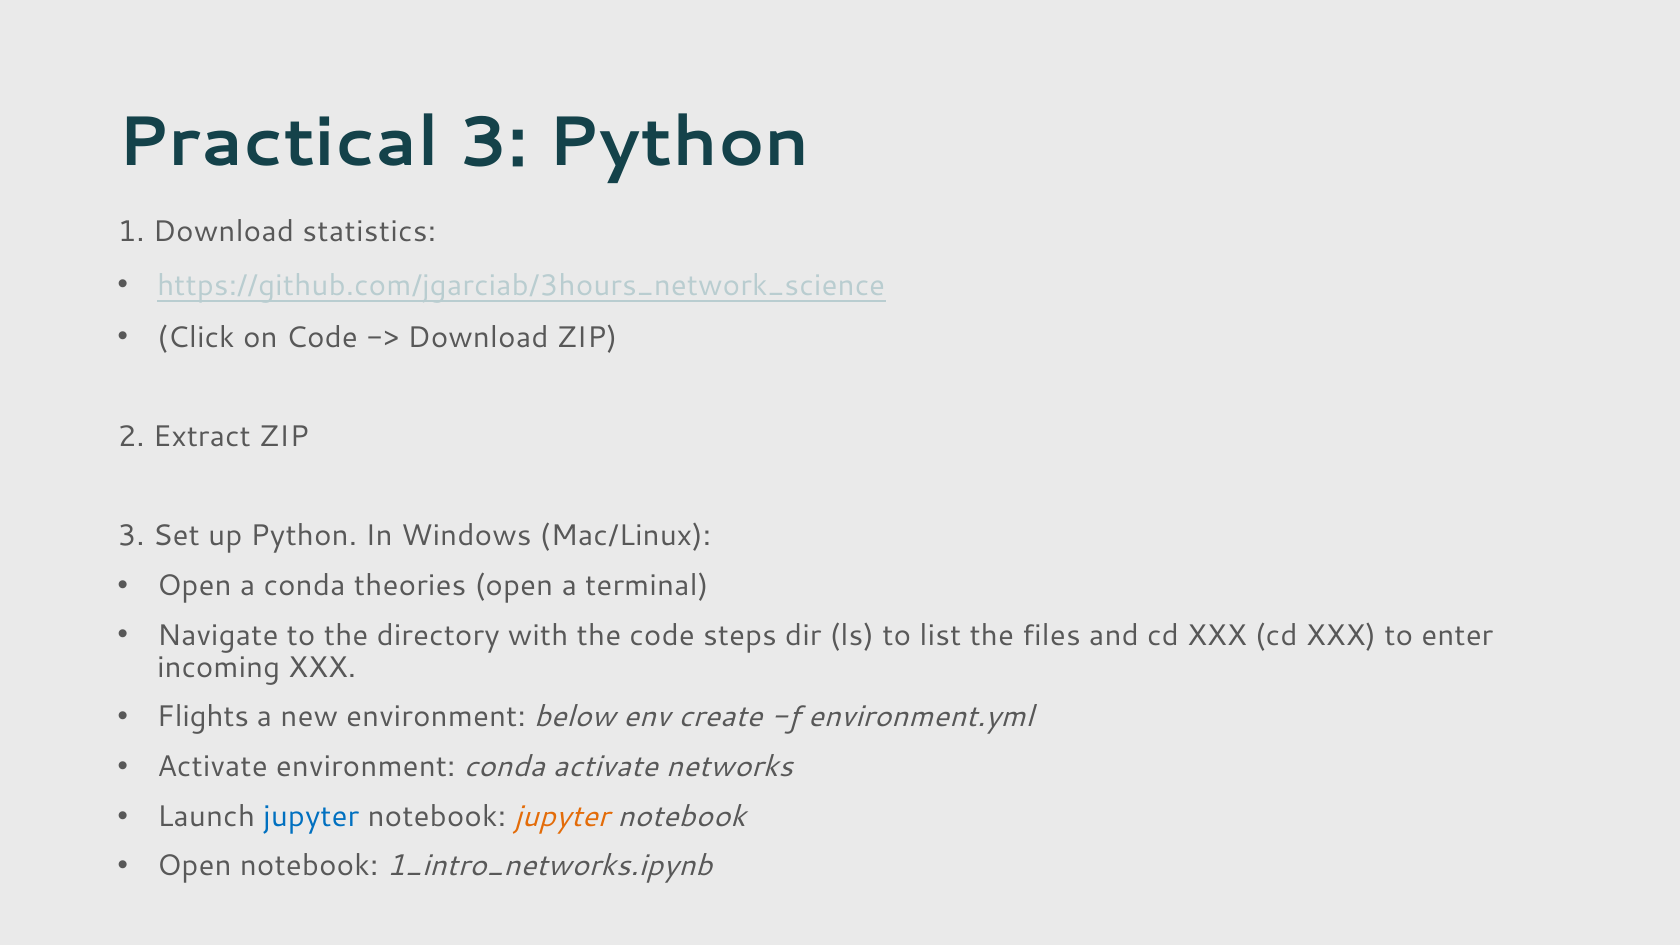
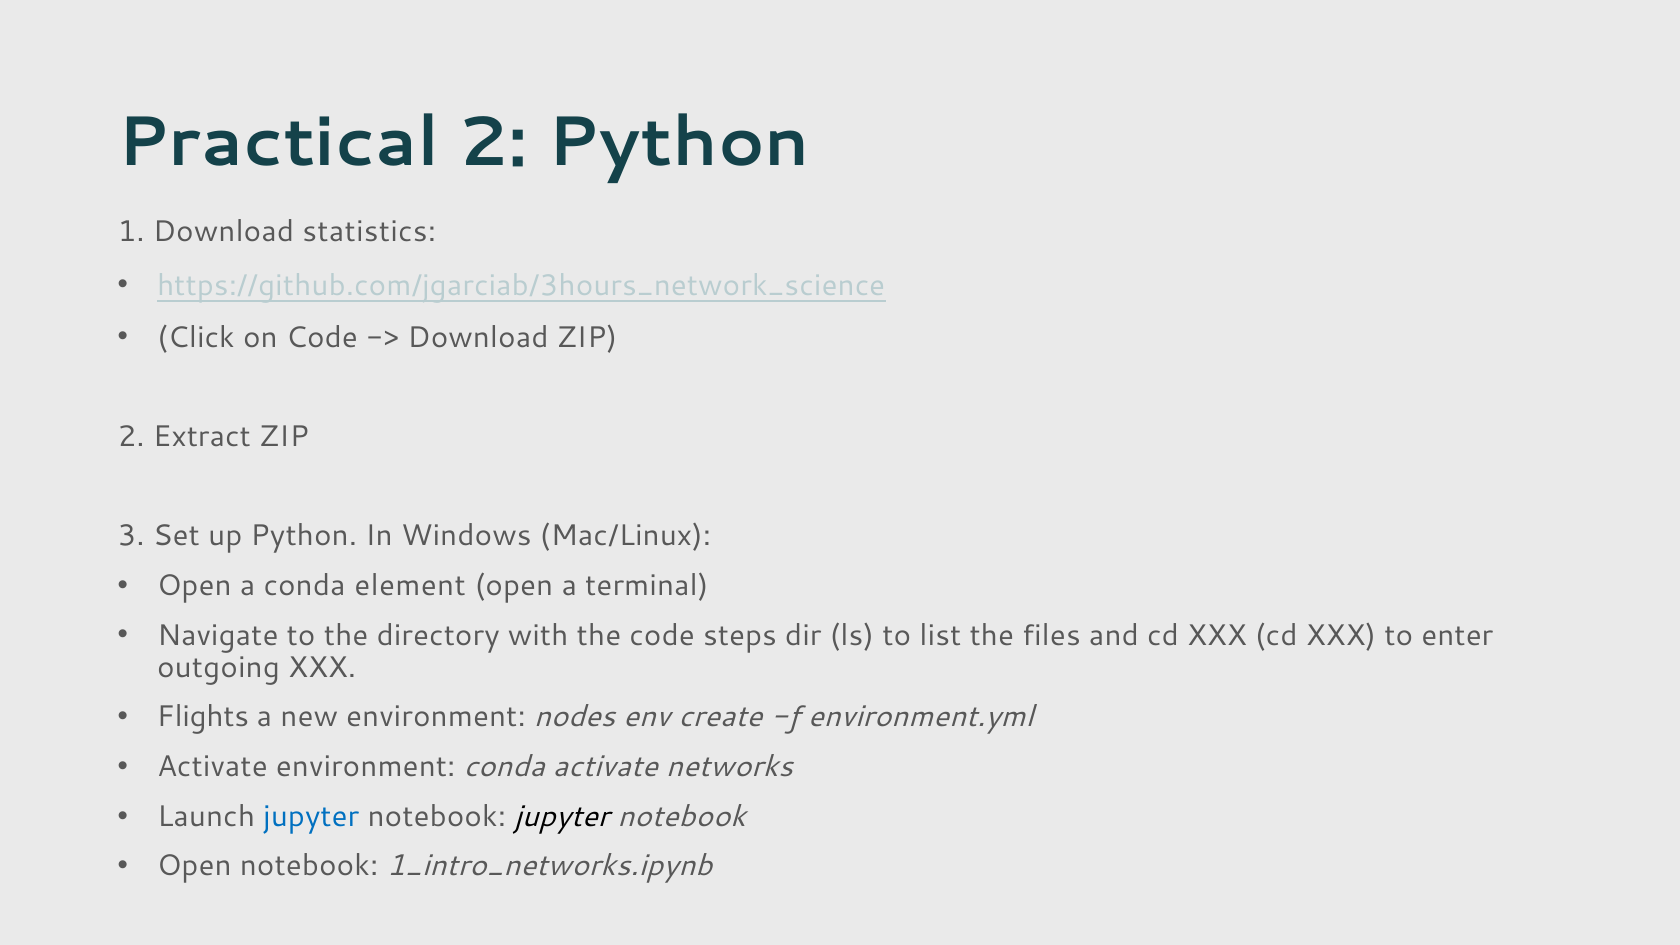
Practical 3: 3 -> 2
theories: theories -> element
incoming: incoming -> outgoing
below: below -> nodes
jupyter at (562, 816) colour: orange -> black
